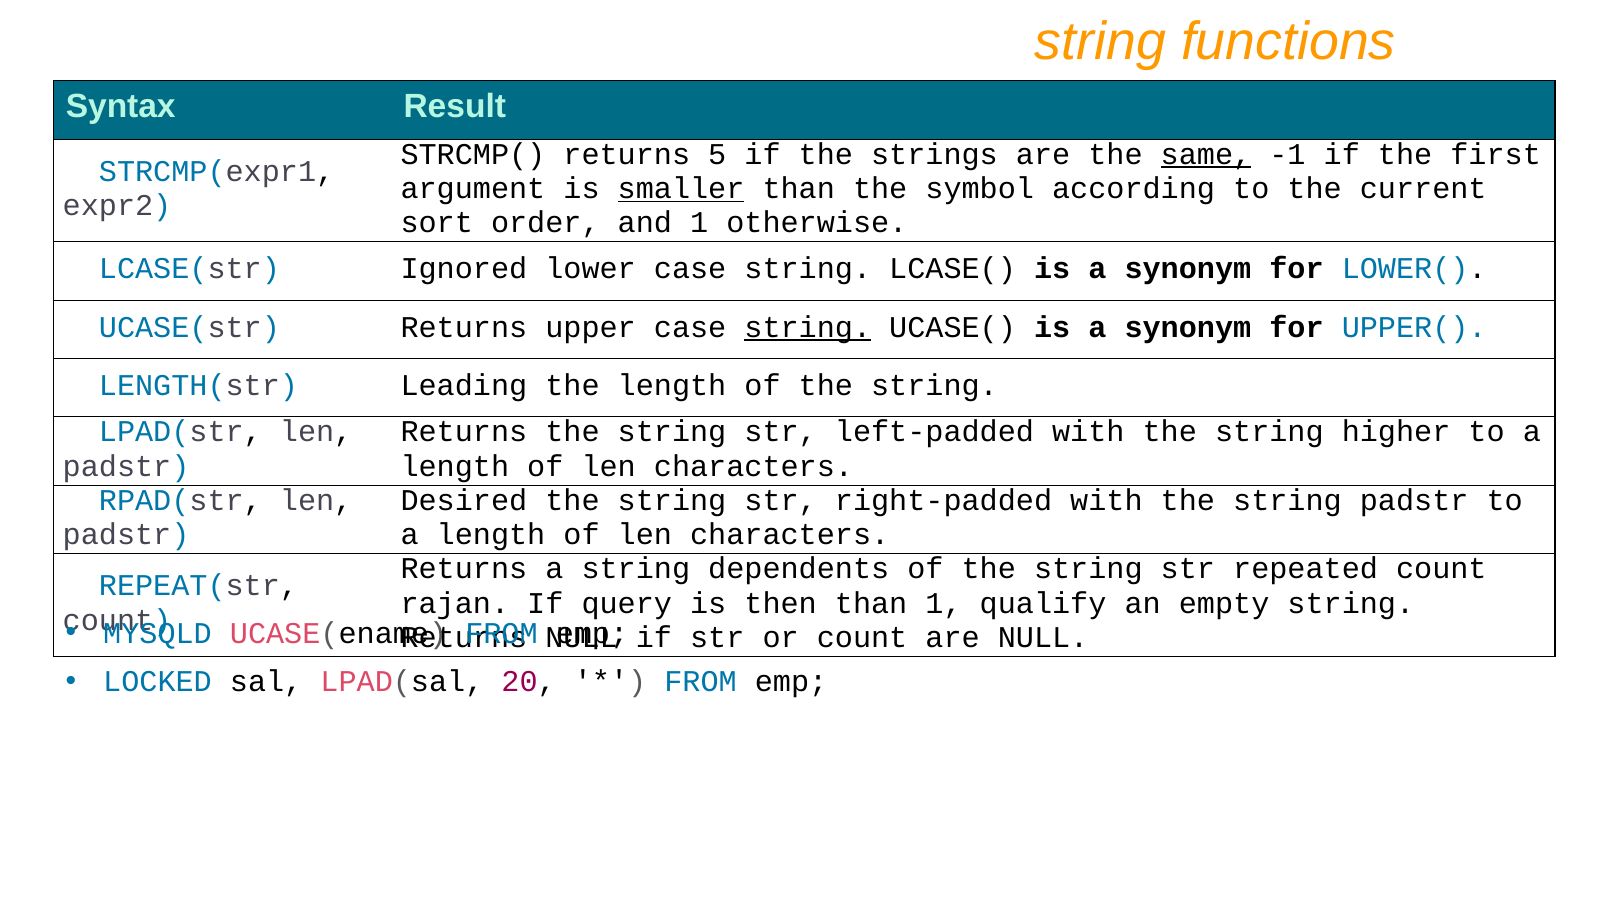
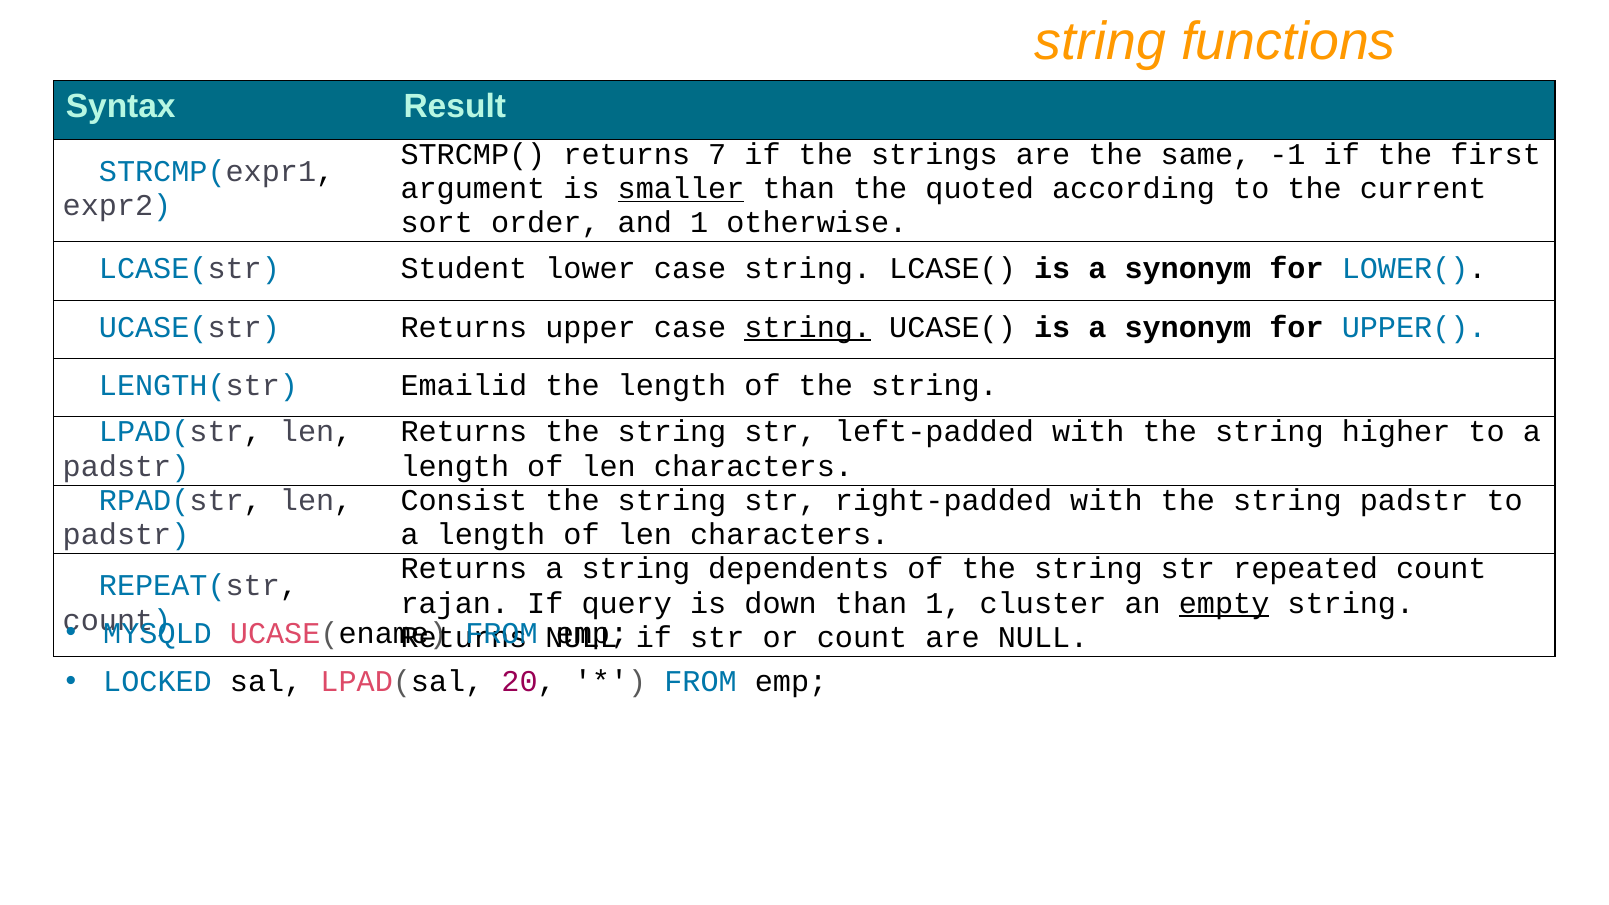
5: 5 -> 7
same underline: present -> none
symbol: symbol -> quoted
Ignored: Ignored -> Student
Leading: Leading -> Emailid
Desired: Desired -> Consist
then: then -> down
qualify: qualify -> cluster
empty underline: none -> present
